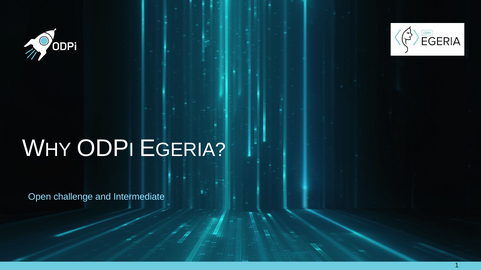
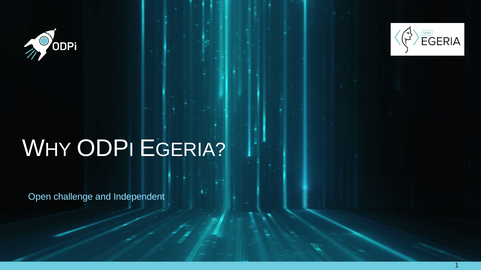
Intermediate: Intermediate -> Independent
